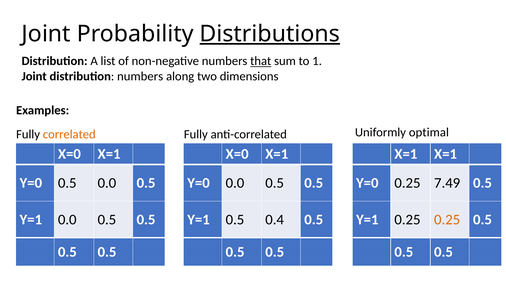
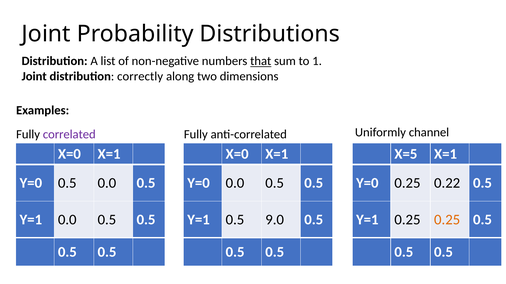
Distributions underline: present -> none
distribution numbers: numbers -> correctly
optimal: optimal -> channel
correlated colour: orange -> purple
X=1 at (406, 154): X=1 -> X=5
7.49: 7.49 -> 0.22
0.4: 0.4 -> 9.0
